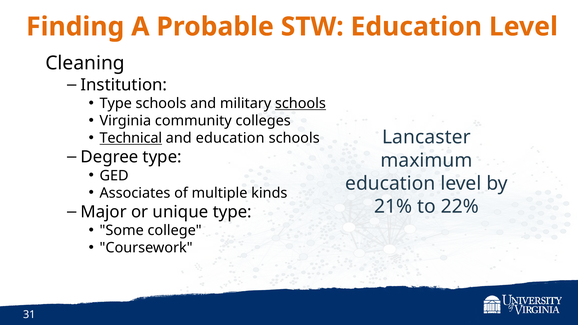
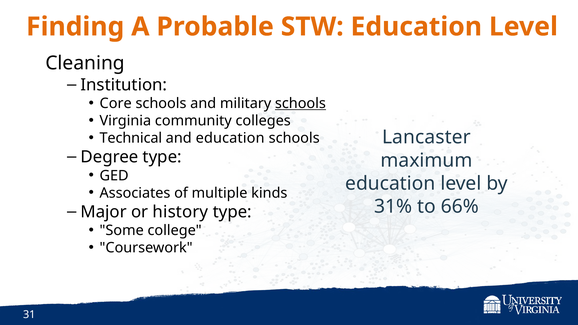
Type at (116, 103): Type -> Core
Technical underline: present -> none
21%: 21% -> 31%
22%: 22% -> 66%
unique: unique -> history
